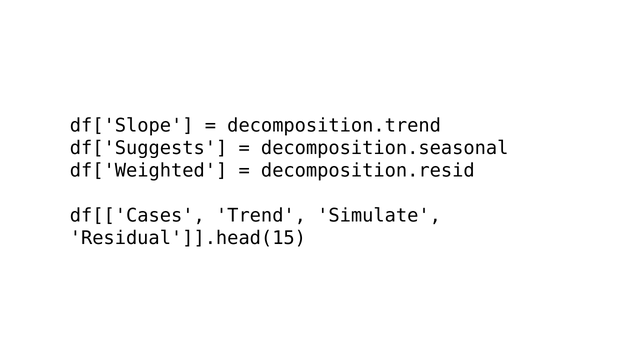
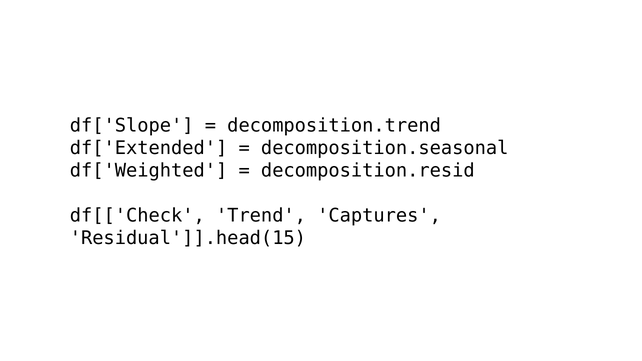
df['Suggests: df['Suggests -> df['Extended
df[['Cases: df[['Cases -> df[['Check
Simulate: Simulate -> Captures
